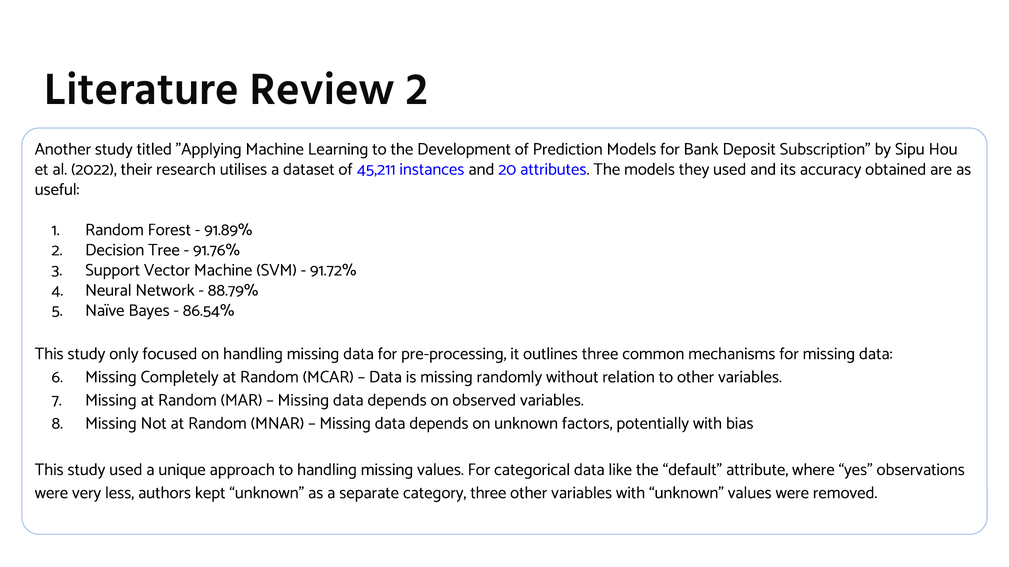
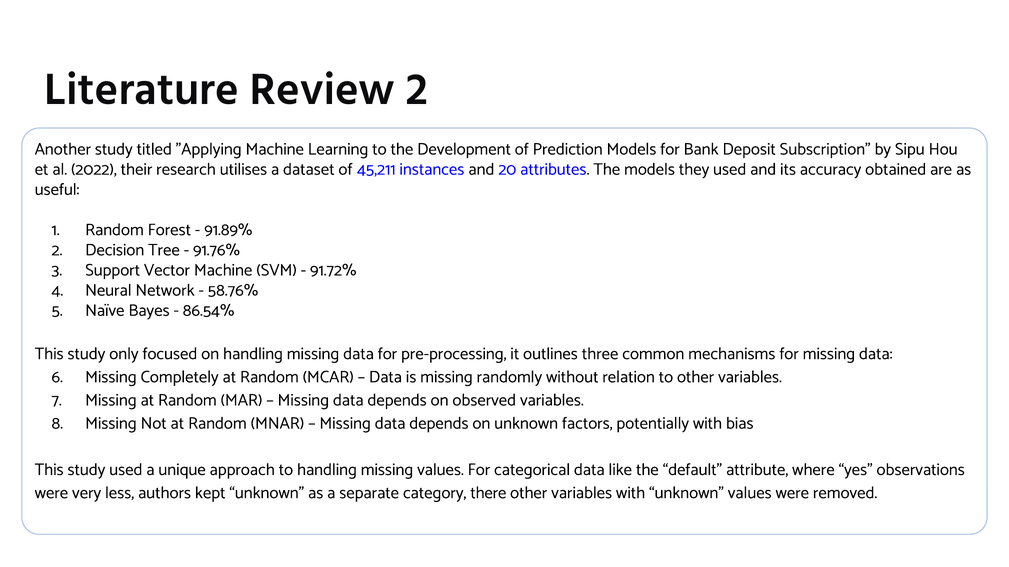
88.79%: 88.79% -> 58.76%
category three: three -> there
